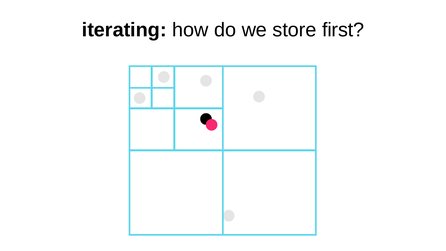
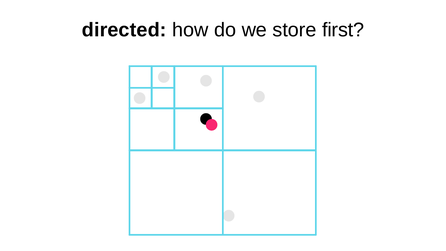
iterating: iterating -> directed
